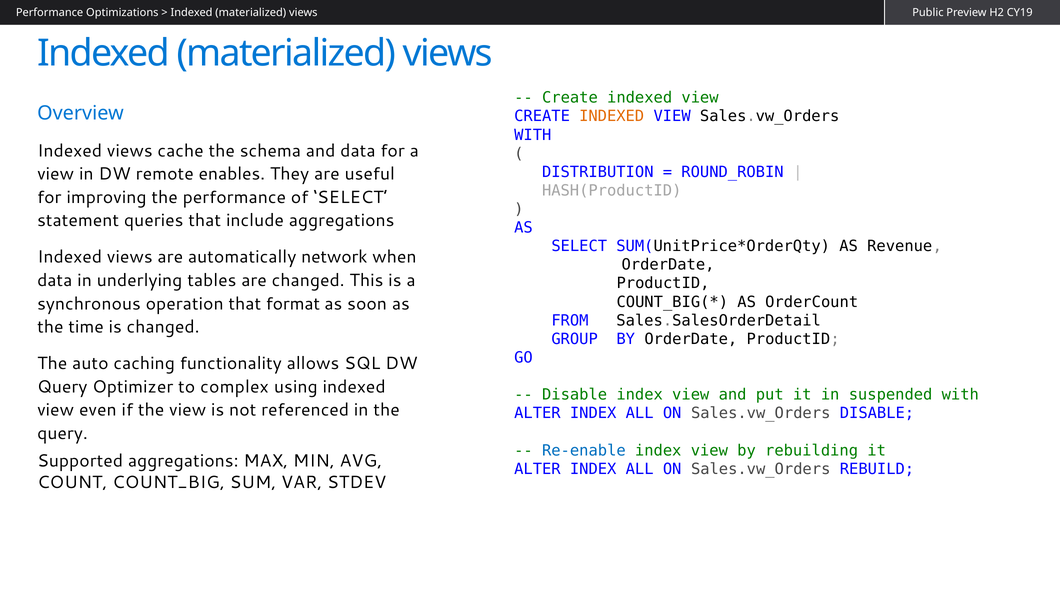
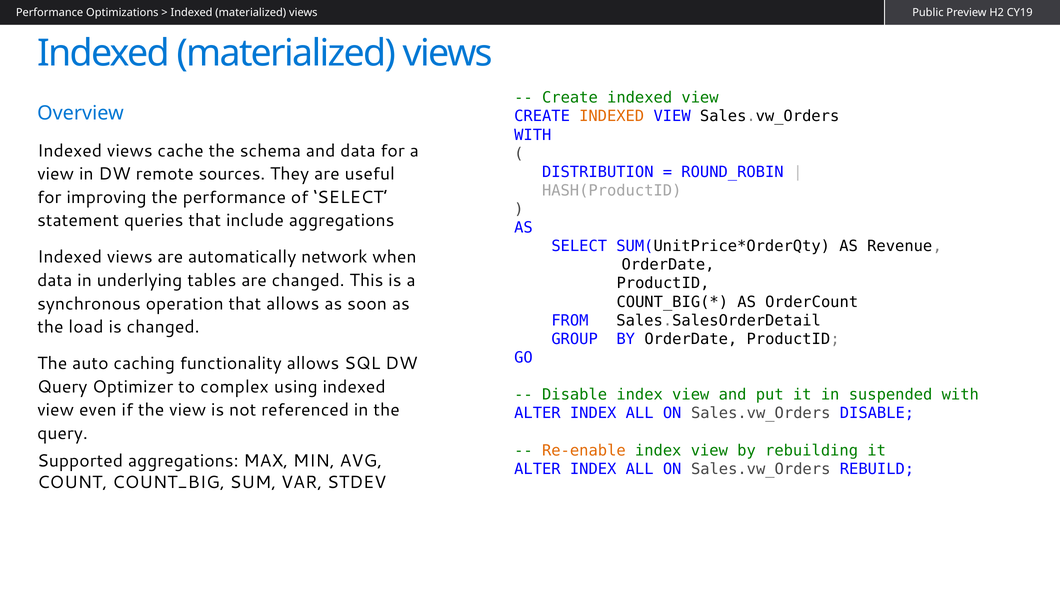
enables: enables -> sources
that format: format -> allows
time: time -> load
Re-enable colour: blue -> orange
